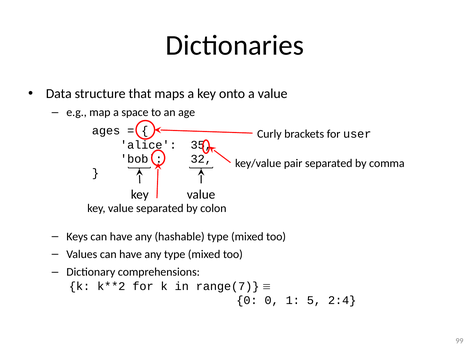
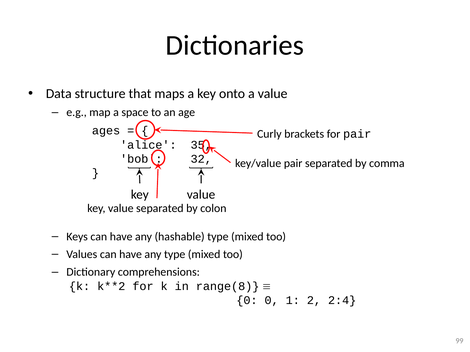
for user: user -> pair
range(7: range(7 -> range(8
5: 5 -> 2
